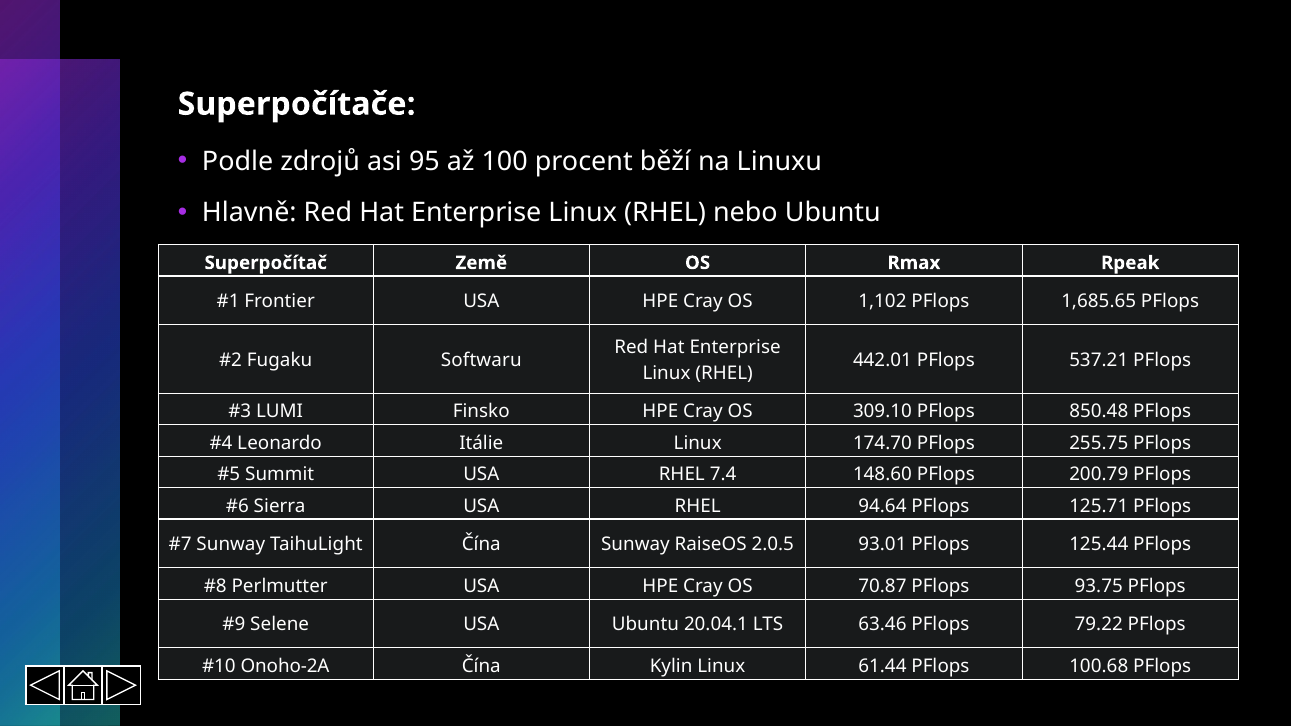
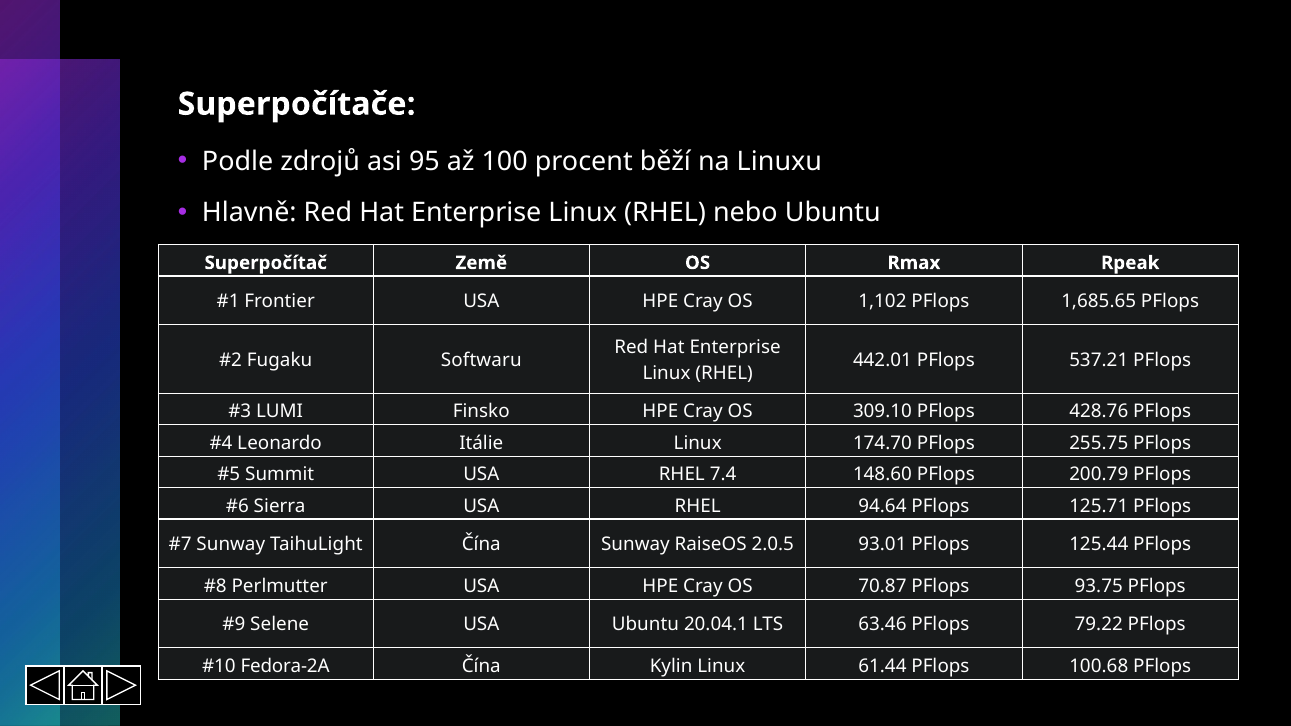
850.48: 850.48 -> 428.76
Onoho-2A: Onoho-2A -> Fedora-2A
